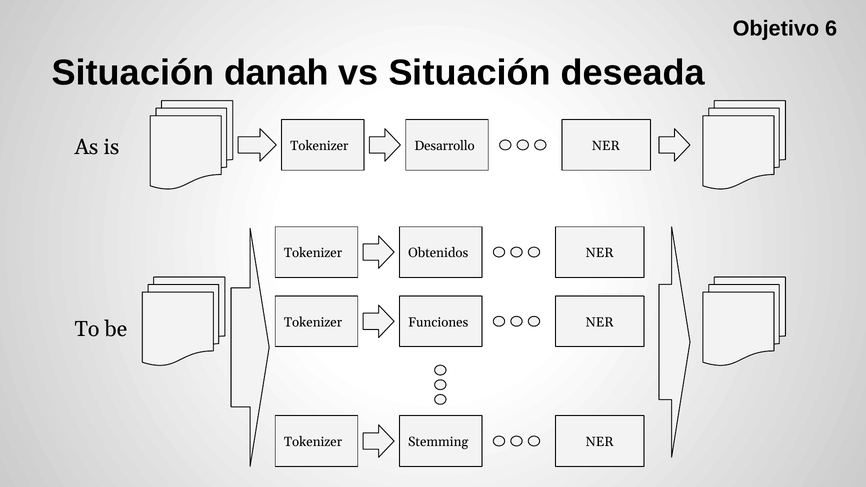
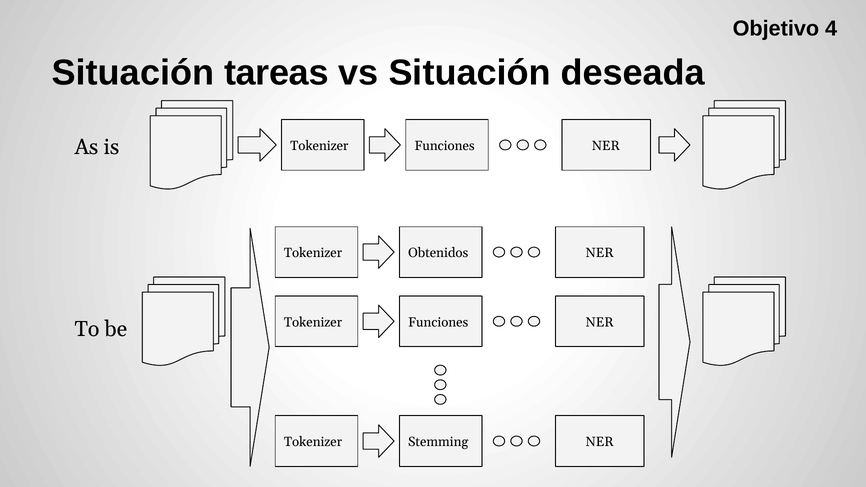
6: 6 -> 4
danah: danah -> tareas
Desarrollo at (445, 146): Desarrollo -> Funciones
